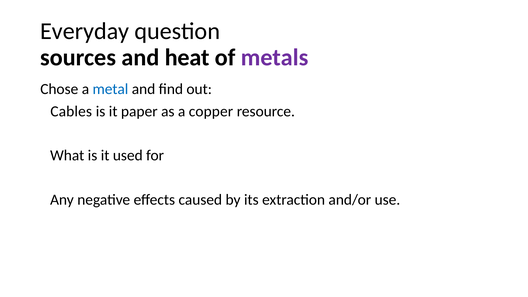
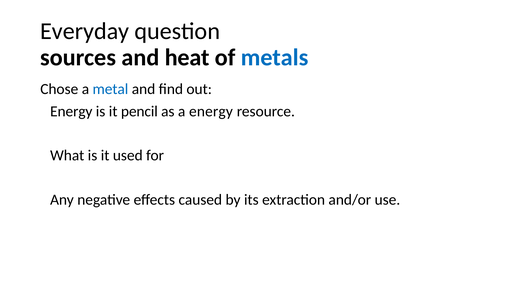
metals colour: purple -> blue
Cables at (71, 111): Cables -> Energy
paper: paper -> pencil
a copper: copper -> energy
